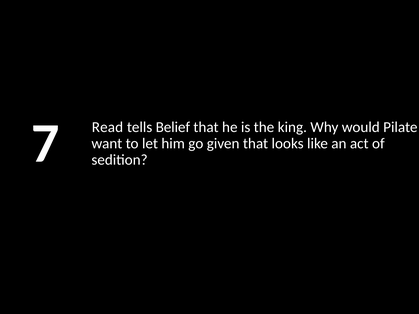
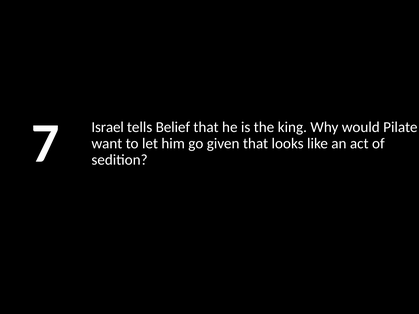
Read: Read -> Israel
